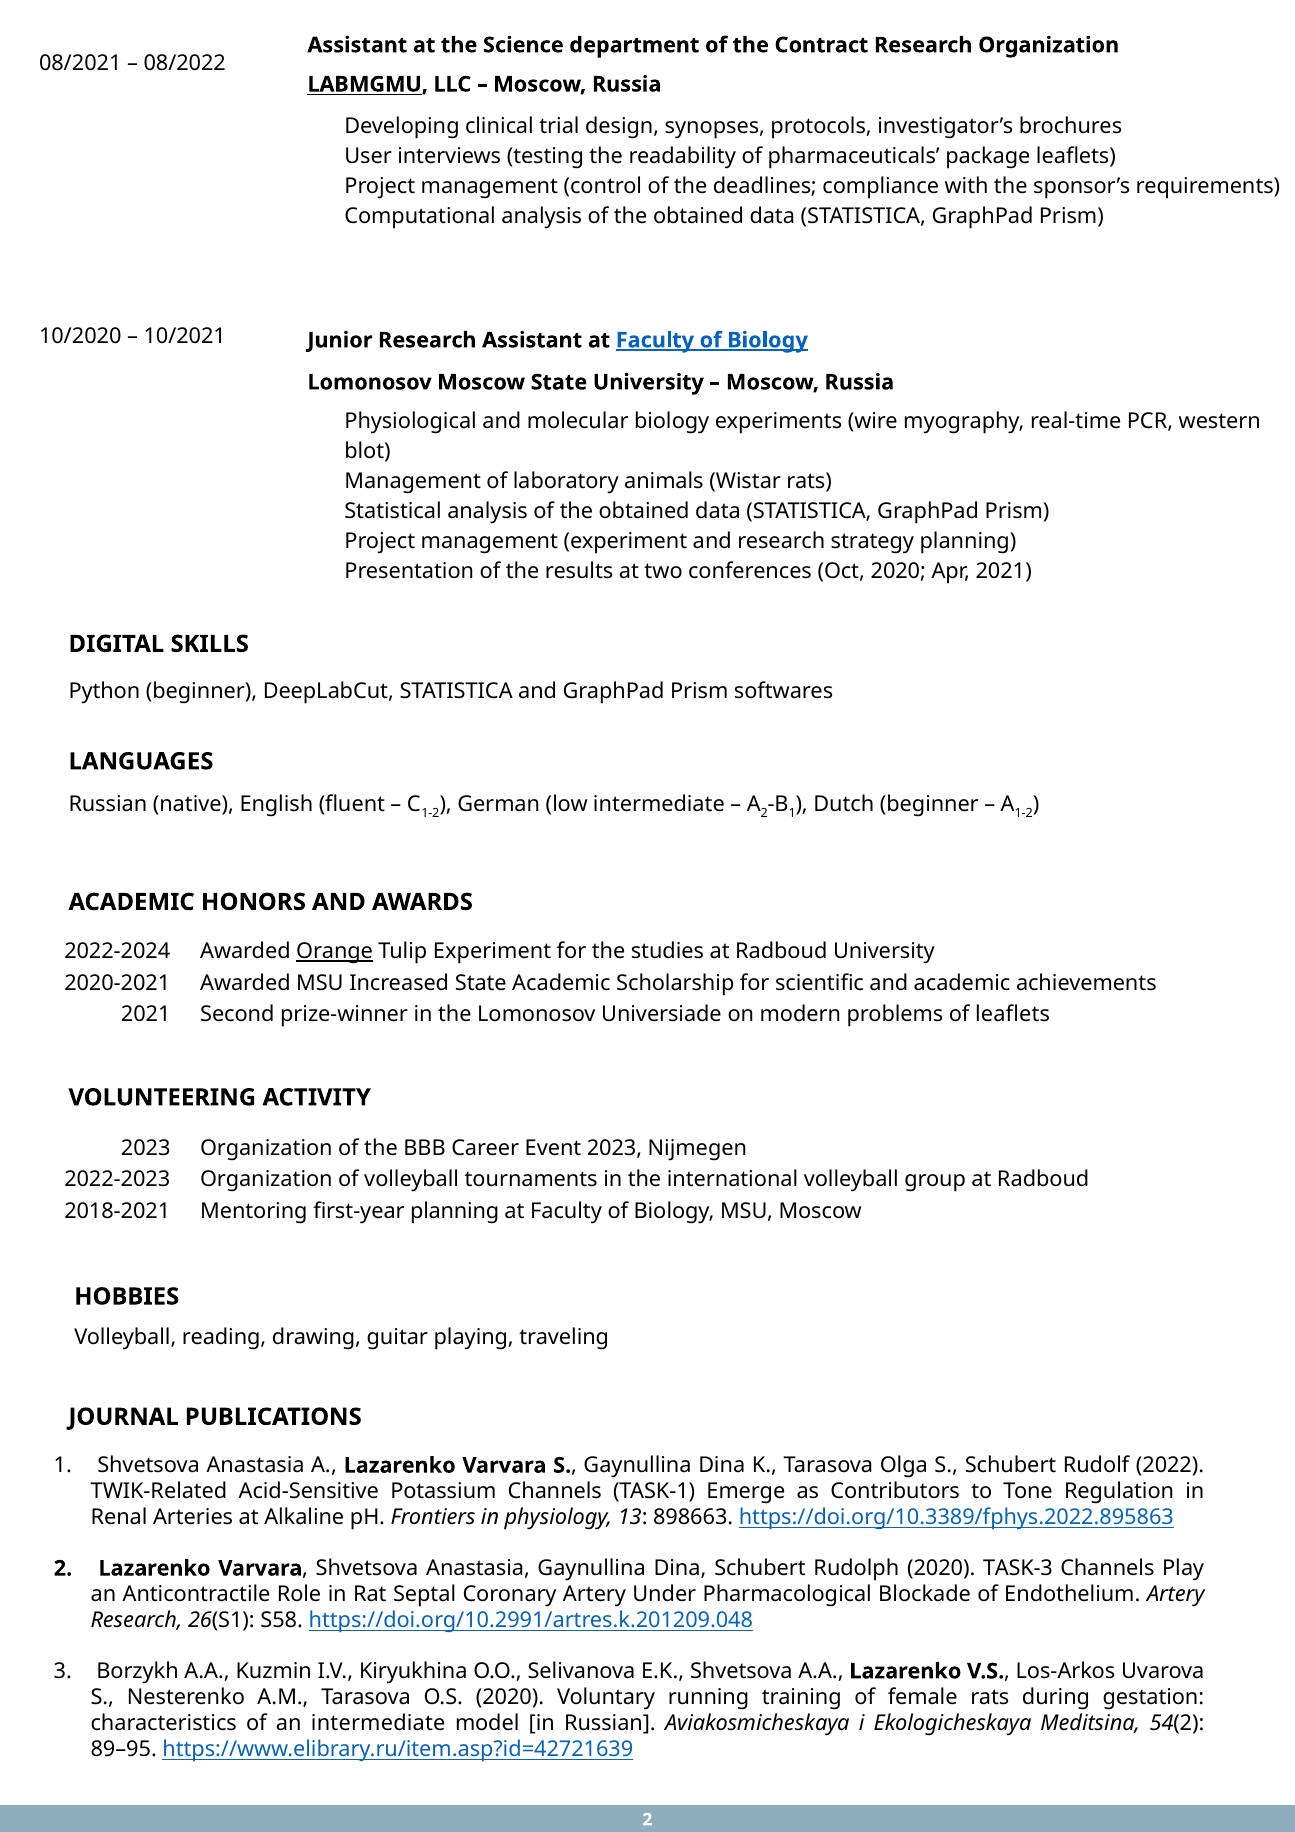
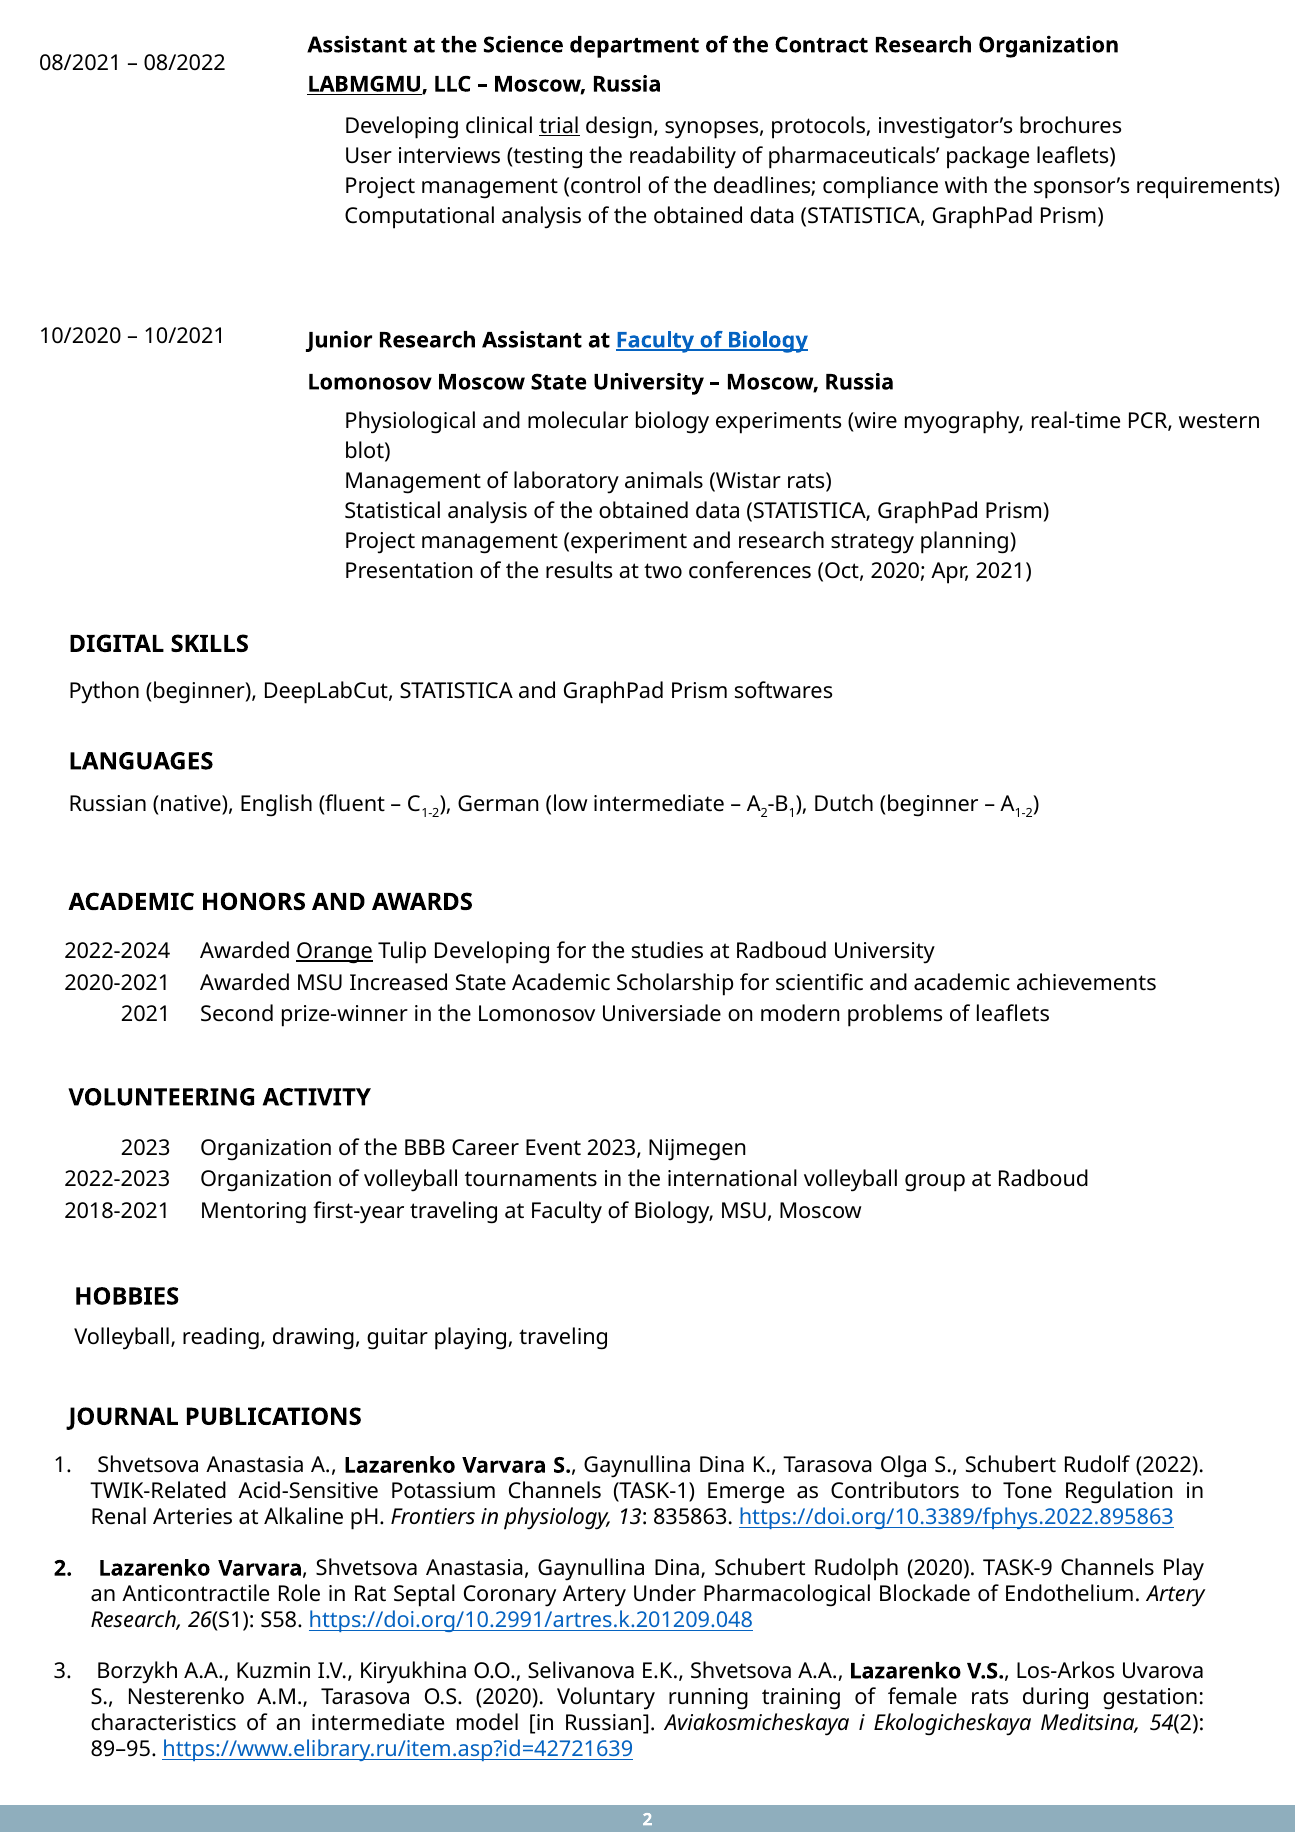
trial underline: none -> present
Tulip Experiment: Experiment -> Developing
first-year planning: planning -> traveling
898663: 898663 -> 835863
TASK-3: TASK-3 -> TASK-9
